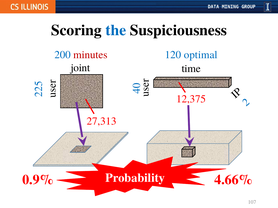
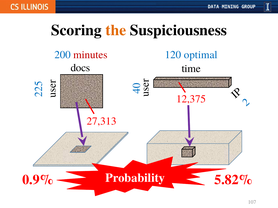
the colour: blue -> orange
joint: joint -> docs
4.66%: 4.66% -> 5.82%
